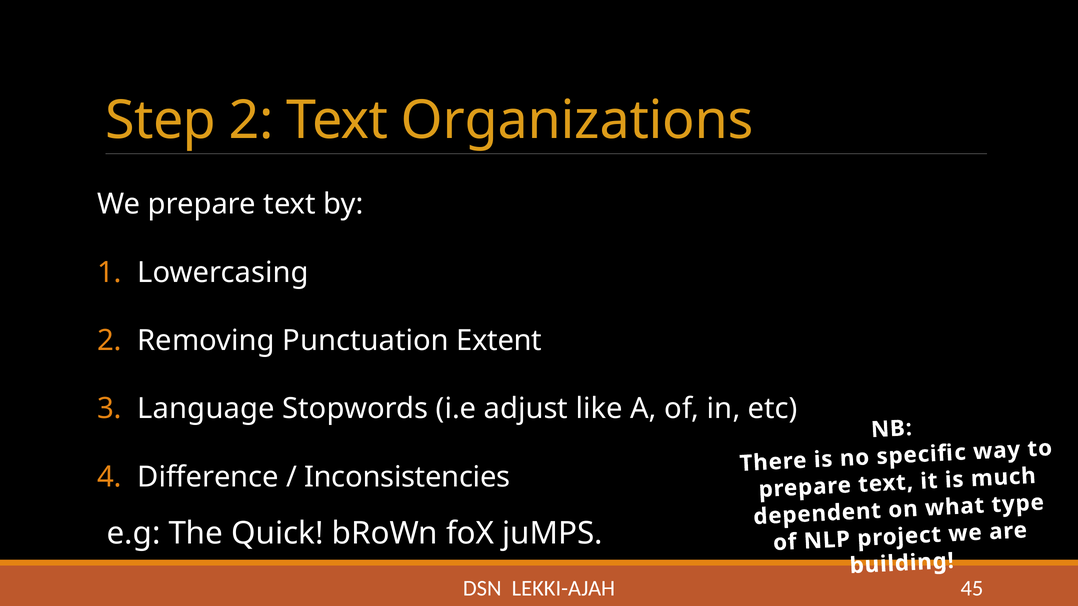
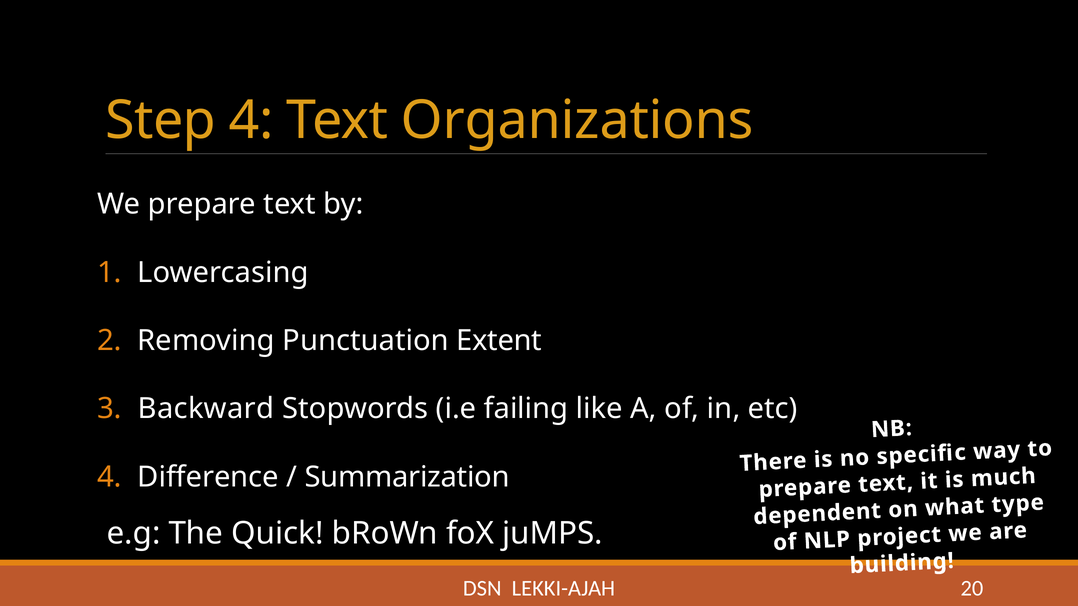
Step 2: 2 -> 4
Language: Language -> Backward
adjust: adjust -> failing
Inconsistencies: Inconsistencies -> Summarization
45: 45 -> 20
